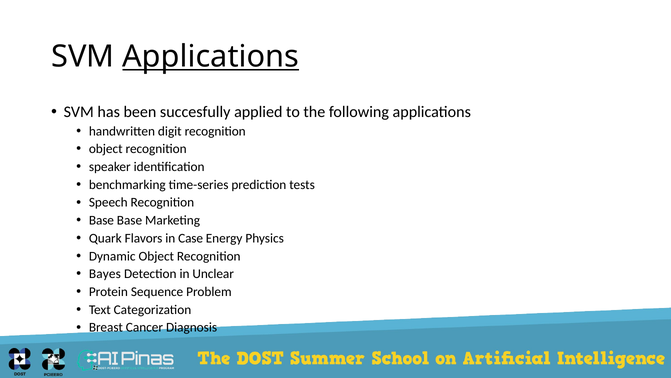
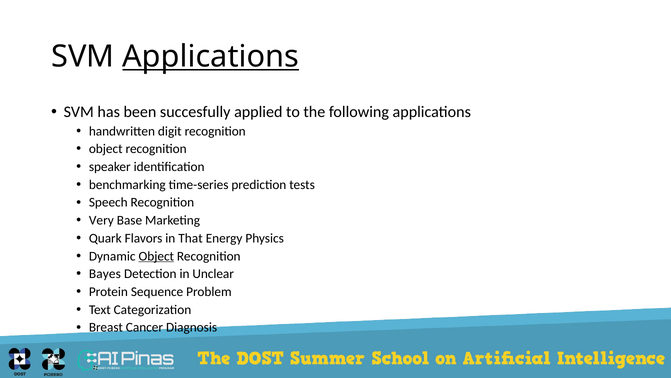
Base at (101, 220): Base -> Very
Case: Case -> That
Object at (156, 256) underline: none -> present
